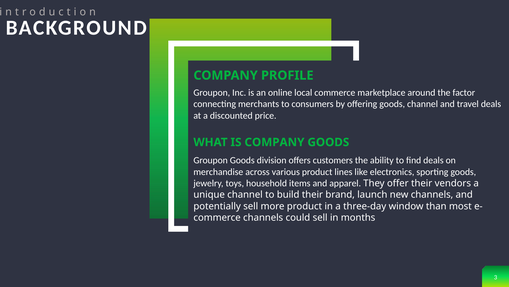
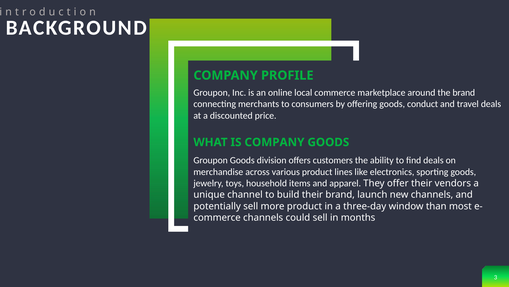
the factor: factor -> brand
goods channel: channel -> conduct
